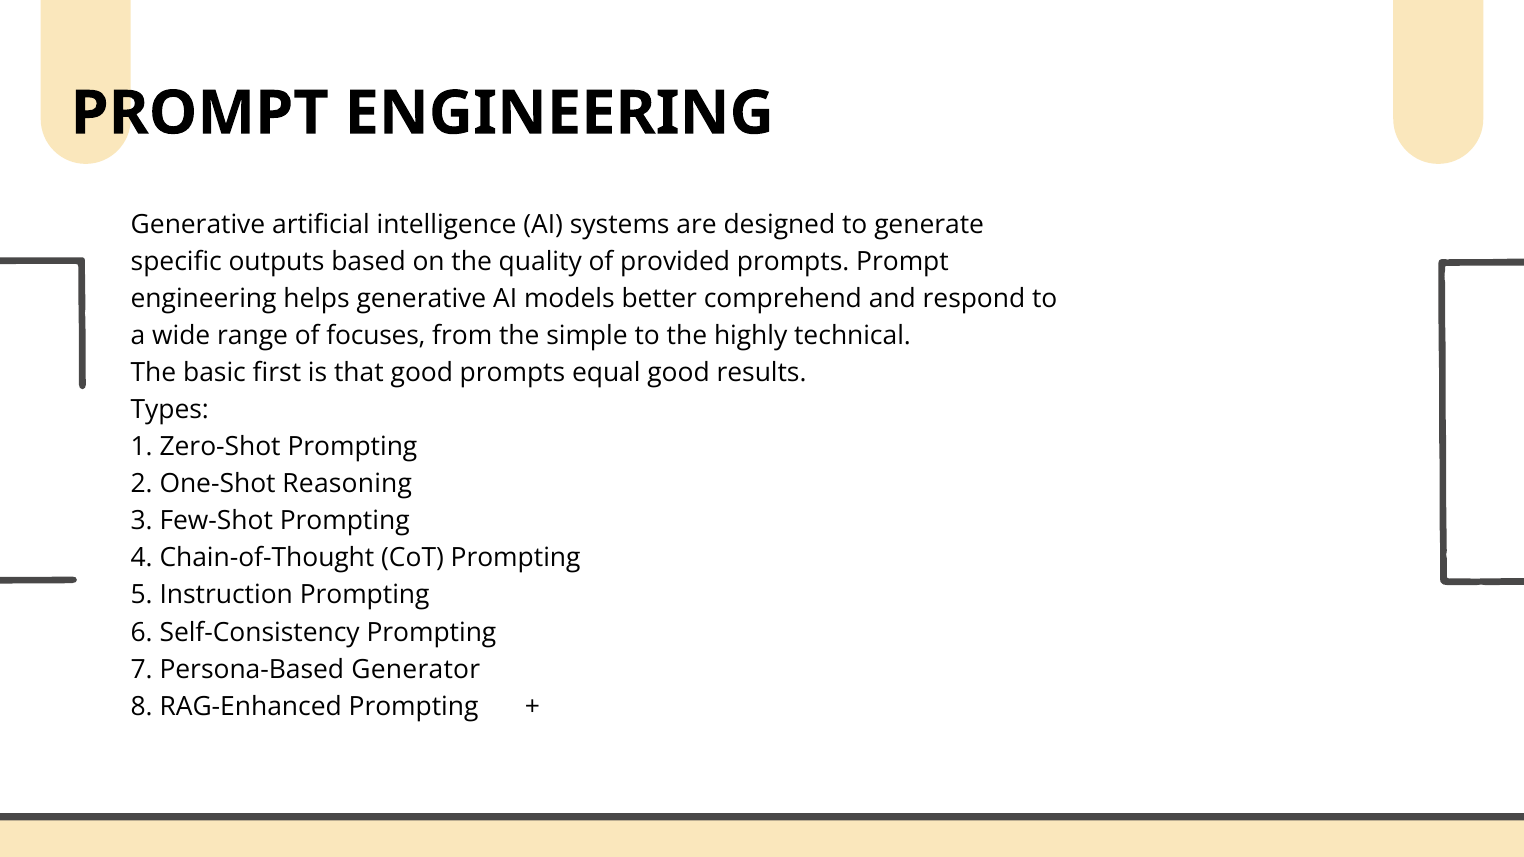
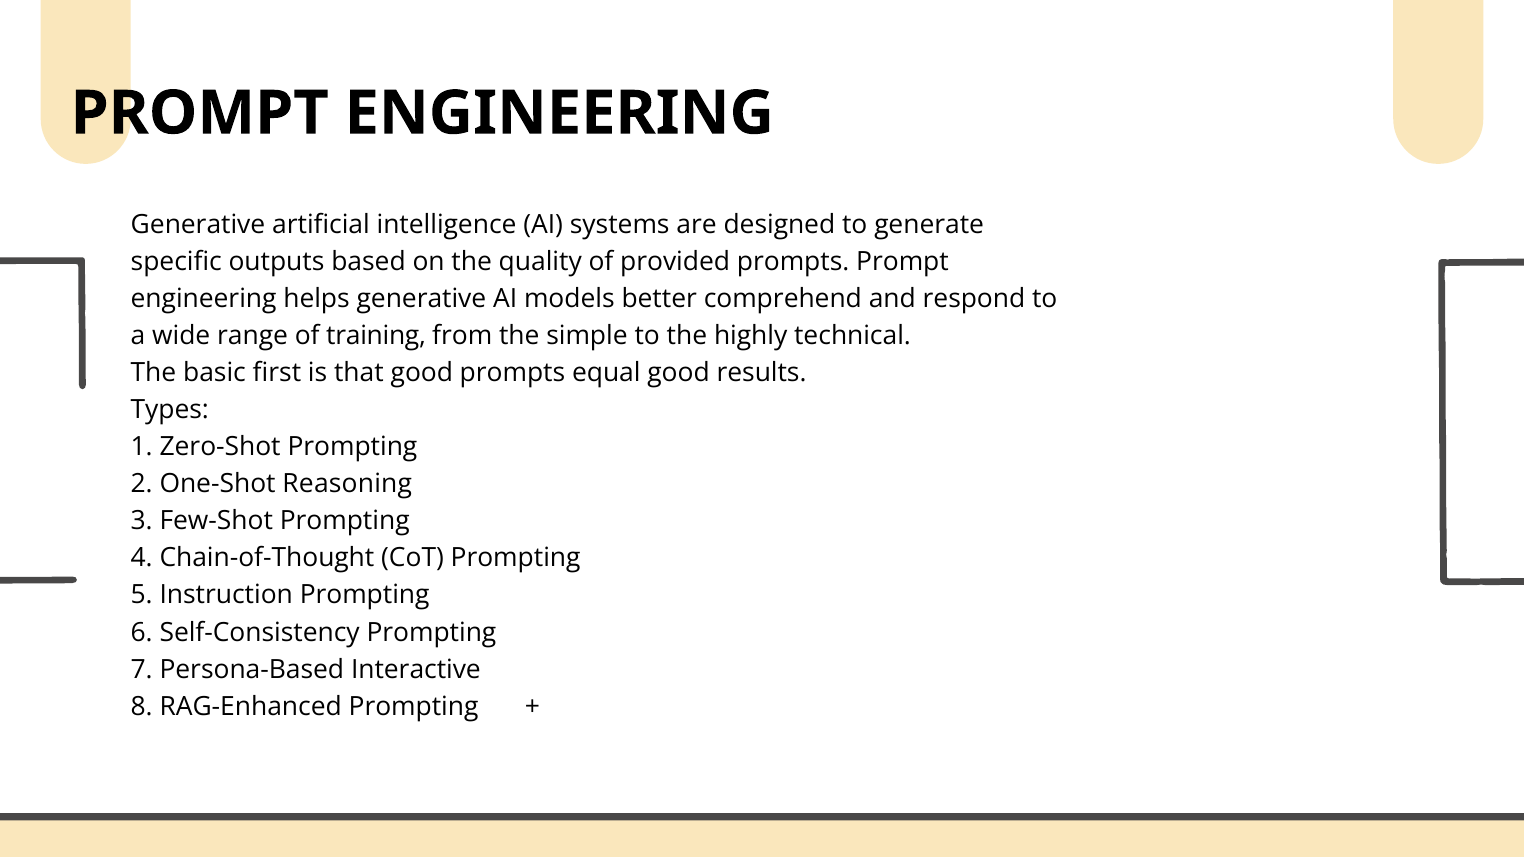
focuses: focuses -> training
Generator: Generator -> Interactive
